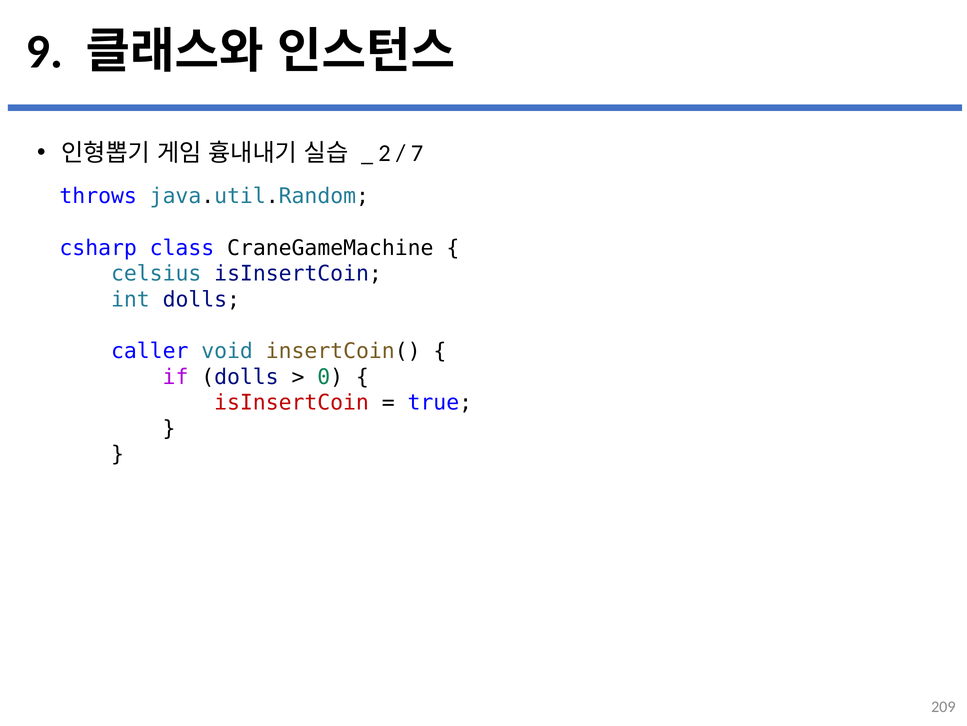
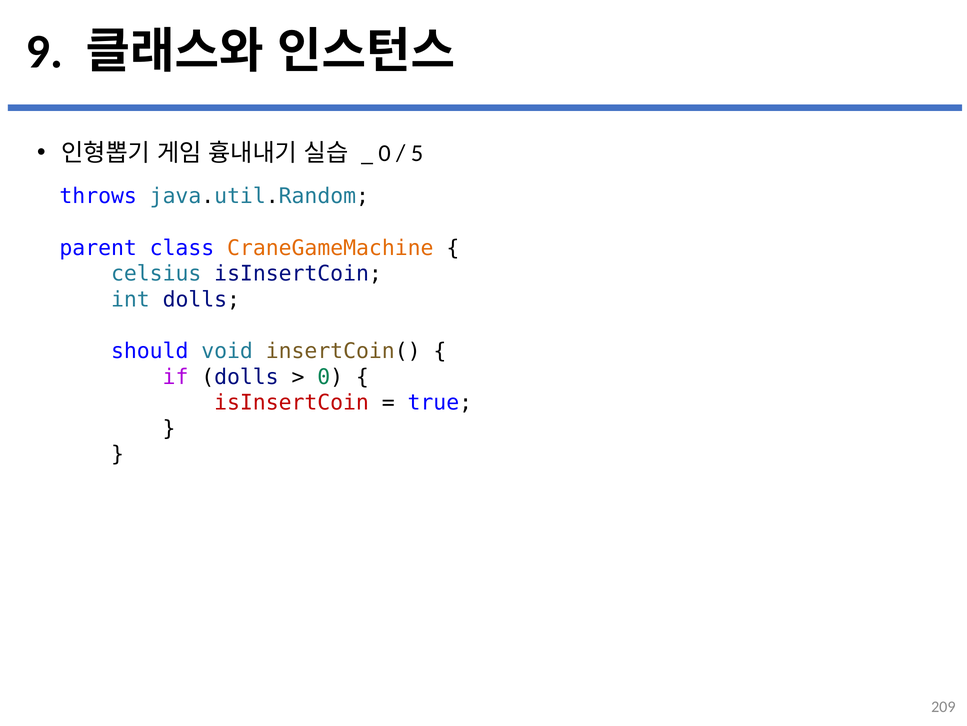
2 at (385, 153): 2 -> 0
7: 7 -> 5
csharp: csharp -> parent
CraneGameMachine colour: black -> orange
caller: caller -> should
